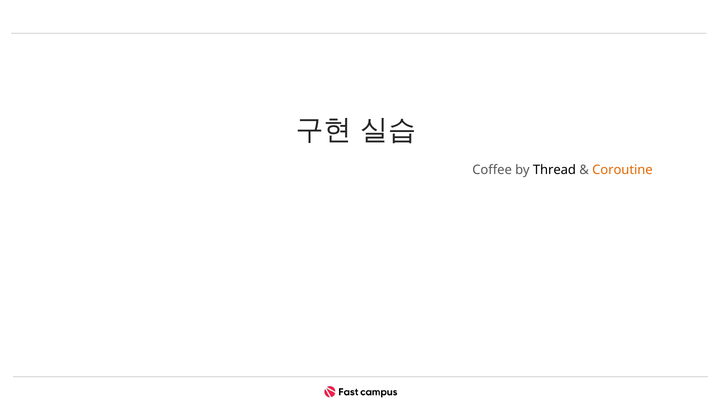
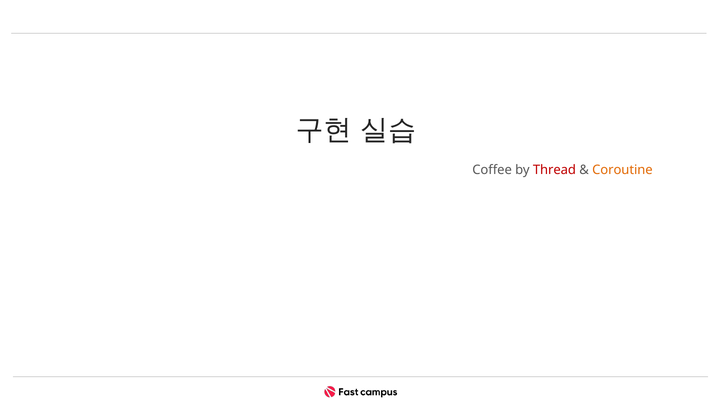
Thread colour: black -> red
